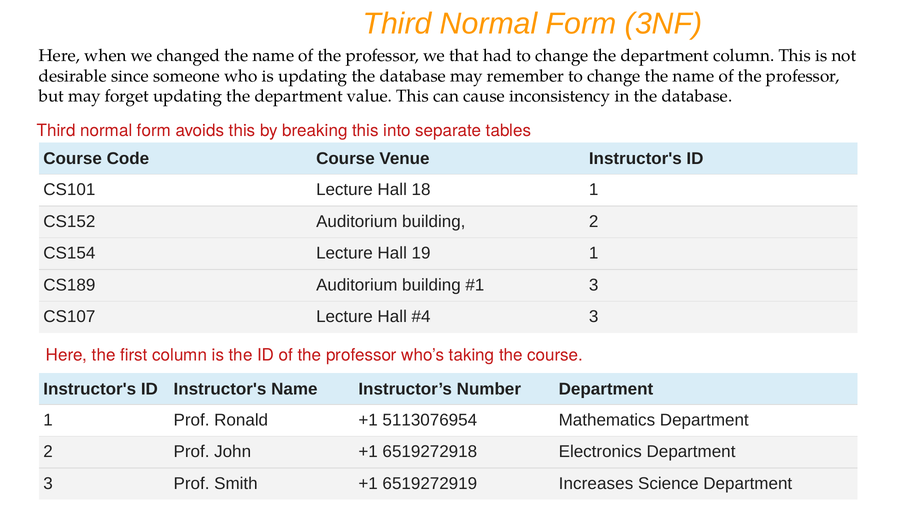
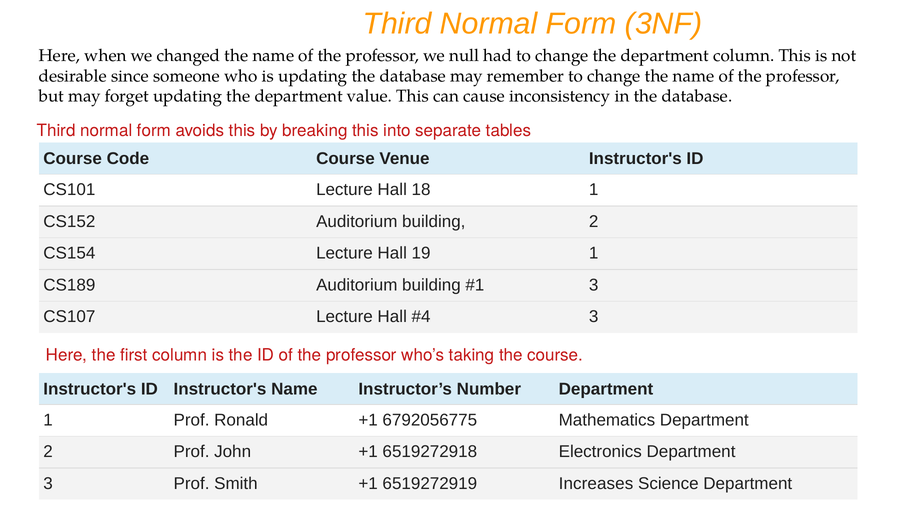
that: that -> null
5113076954: 5113076954 -> 6792056775
